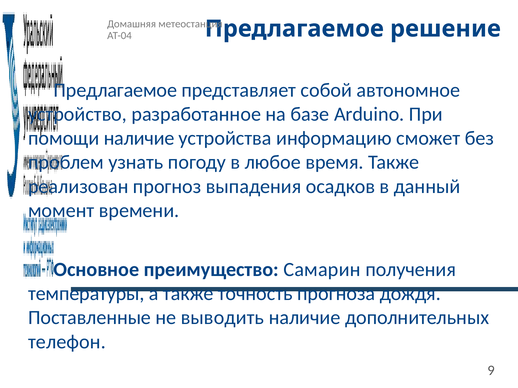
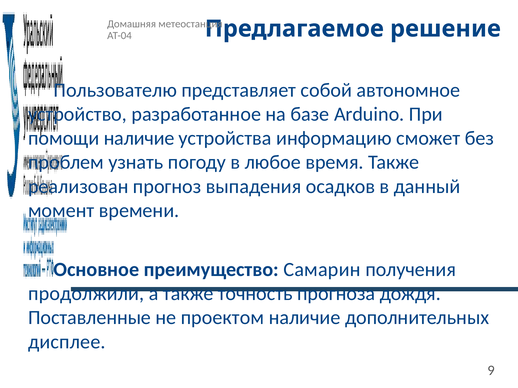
Предлагаемое at (115, 90): Предлагаемое -> Пользователю
температуры: температуры -> продолжили
выводить: выводить -> проектом
телефон: телефон -> дисплее
